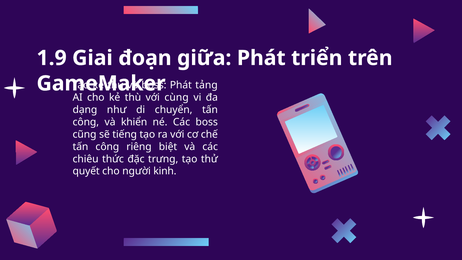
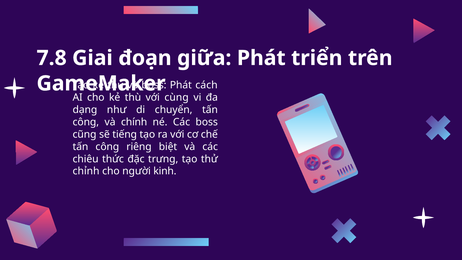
1.9: 1.9 -> 7.8
tảng: tảng -> cách
khiển: khiển -> chính
quyết: quyết -> chỉnh
